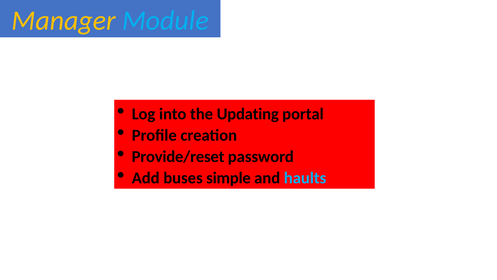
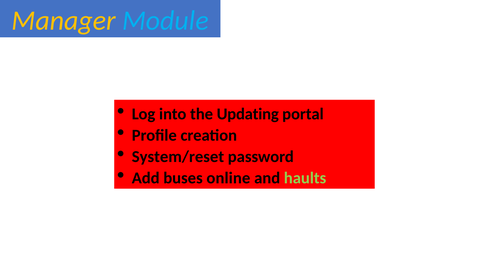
Provide/reset: Provide/reset -> System/reset
simple: simple -> online
haults colour: light blue -> light green
